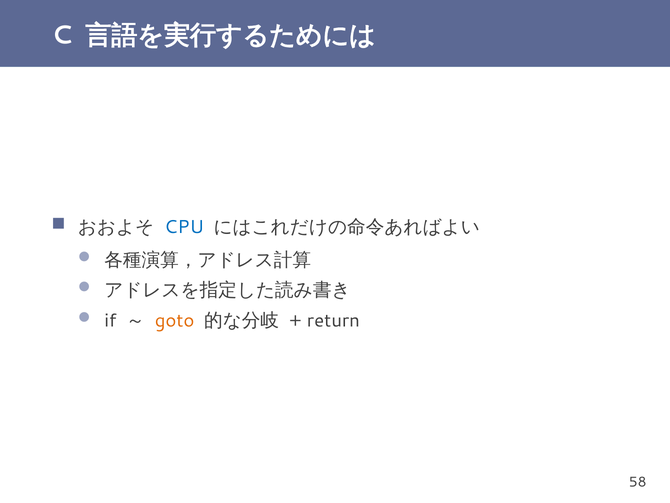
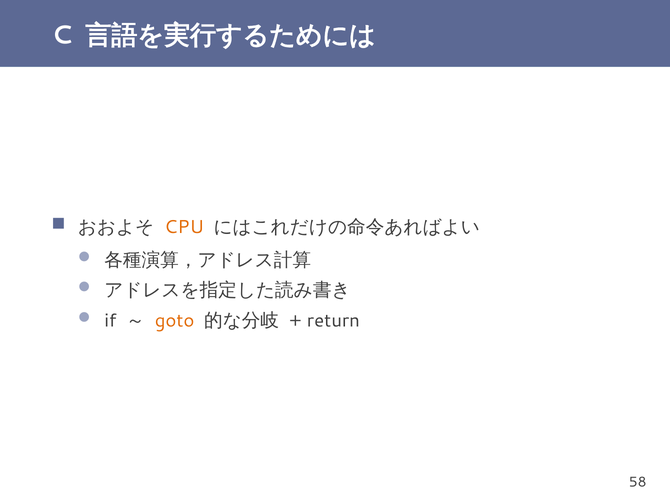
CPU colour: blue -> orange
